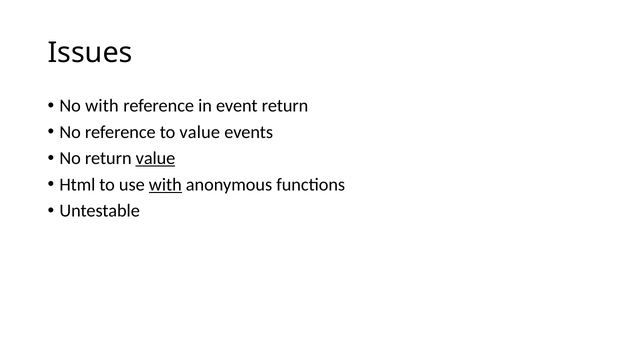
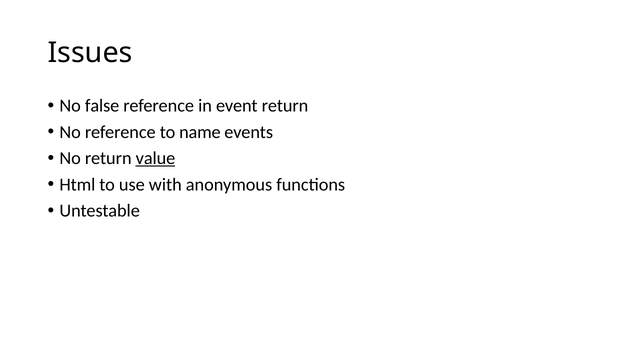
No with: with -> false
to value: value -> name
with at (165, 185) underline: present -> none
